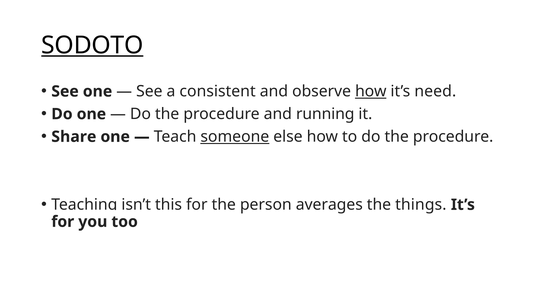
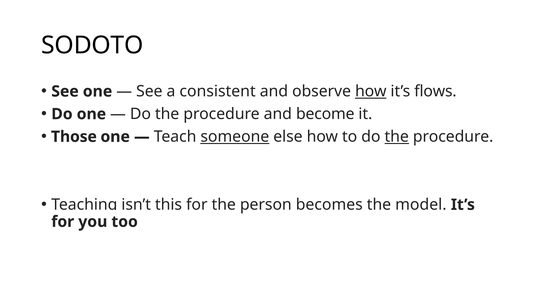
SODOTO underline: present -> none
need: need -> flows
running: running -> become
Share: Share -> Those
the at (397, 137) underline: none -> present
averages: averages -> becomes
things: things -> model
